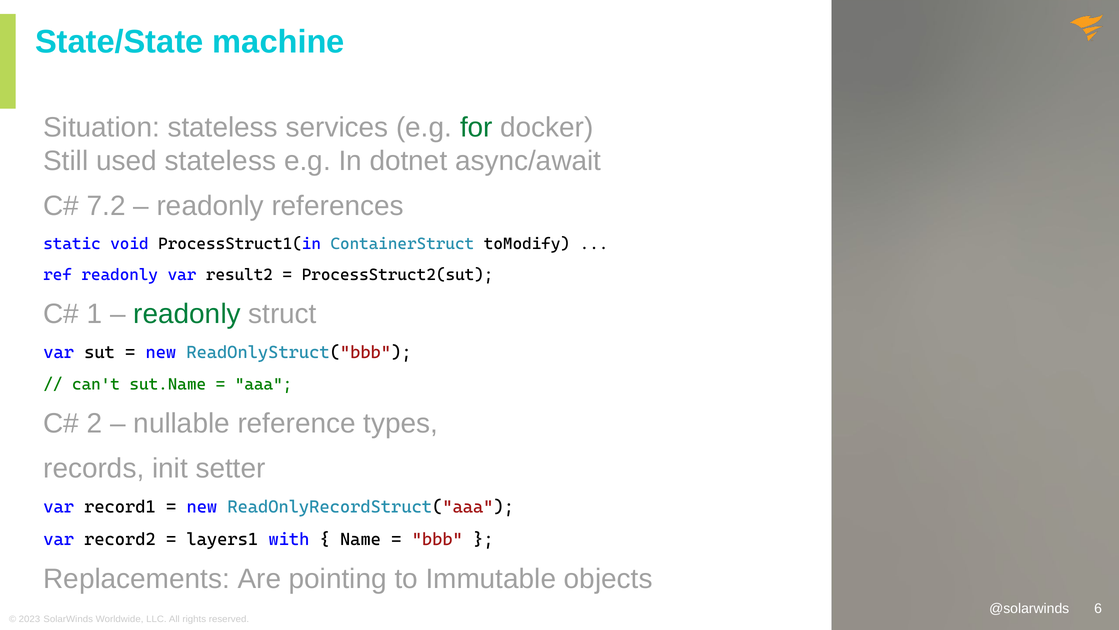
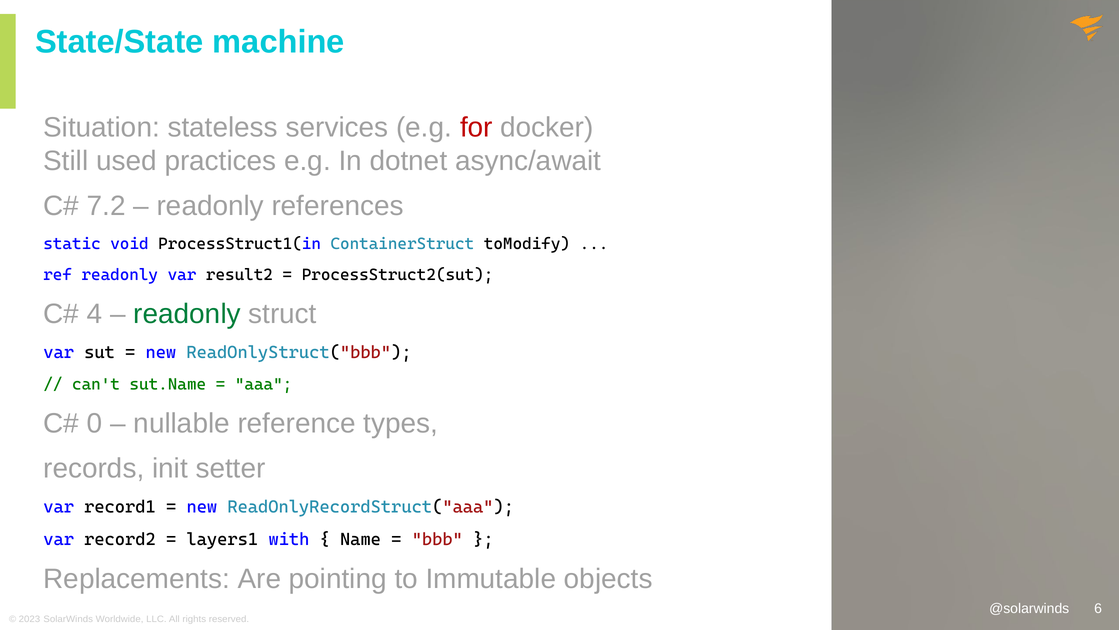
for colour: green -> red
used stateless: stateless -> practices
1: 1 -> 4
2: 2 -> 0
